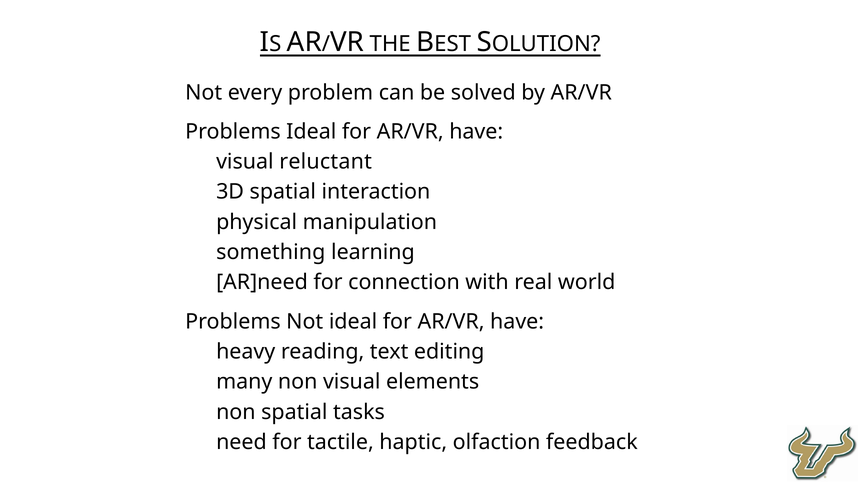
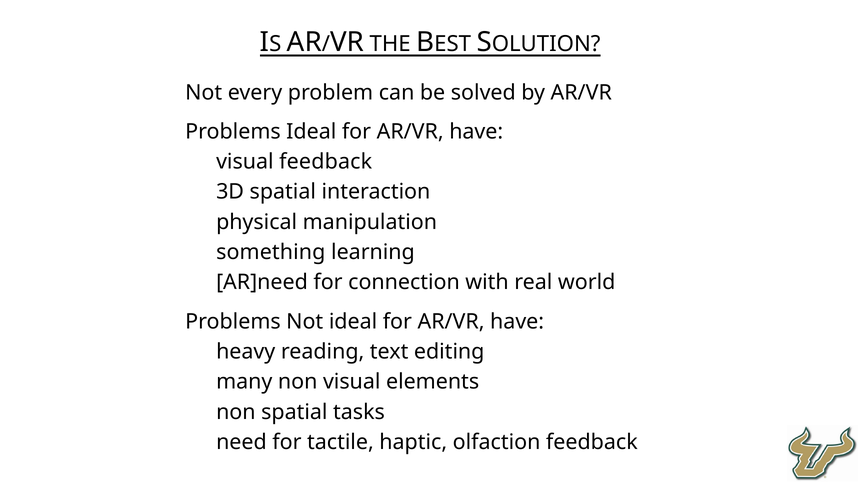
visual reluctant: reluctant -> feedback
